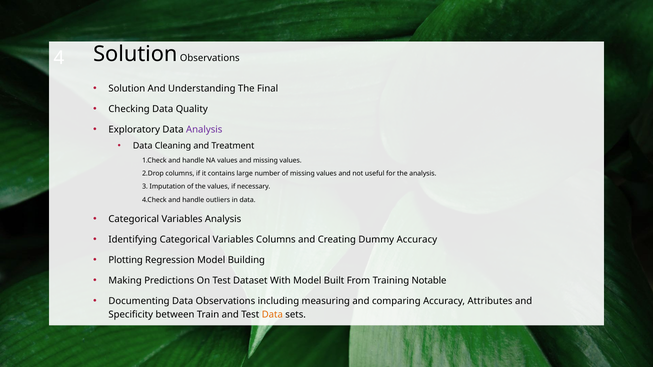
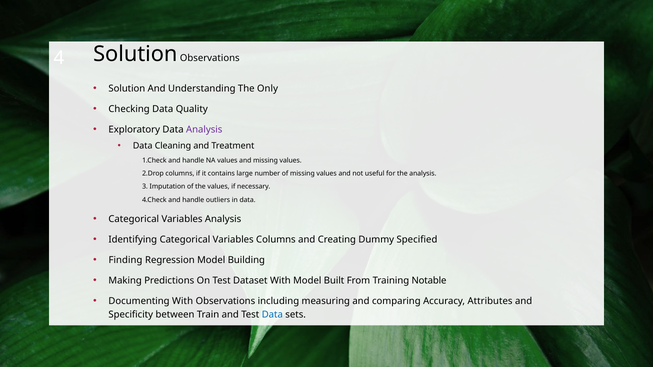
Final: Final -> Only
Dummy Accuracy: Accuracy -> Specified
Plotting: Plotting -> Finding
Documenting Data: Data -> With
Data at (272, 315) colour: orange -> blue
